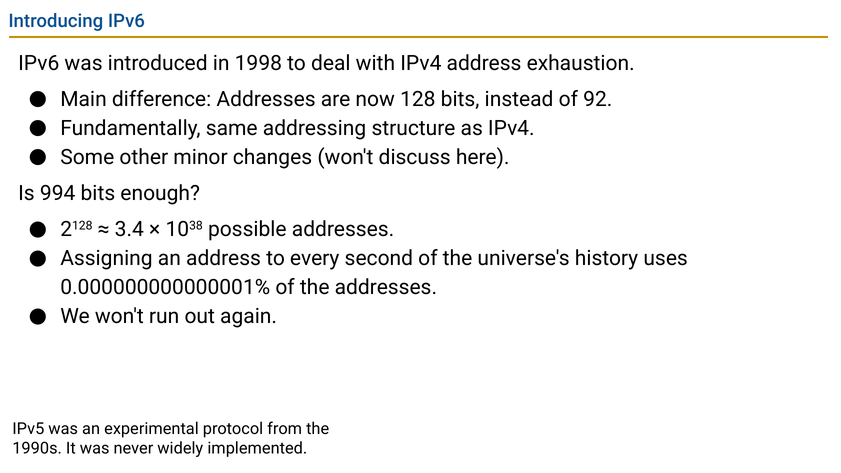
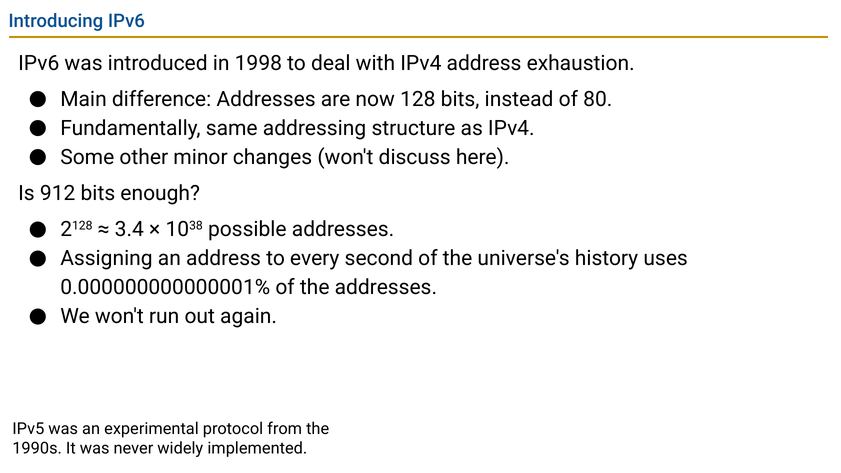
92: 92 -> 80
994: 994 -> 912
